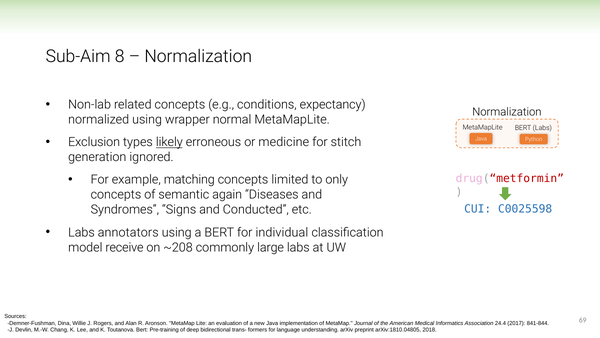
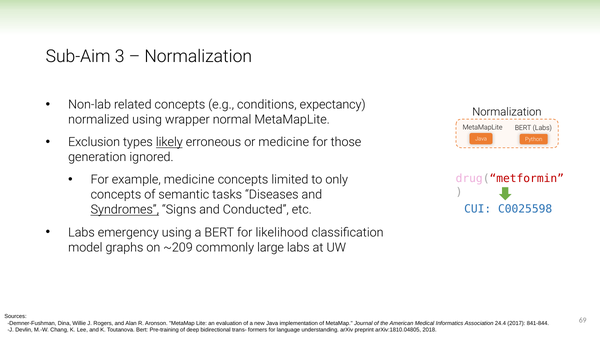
8: 8 -> 3
stitch: stitch -> those
example matching: matching -> medicine
again: again -> tasks
Syndromes underline: none -> present
annotators: annotators -> emergency
individual: individual -> likelihood
receive: receive -> graphs
~208: ~208 -> ~209
